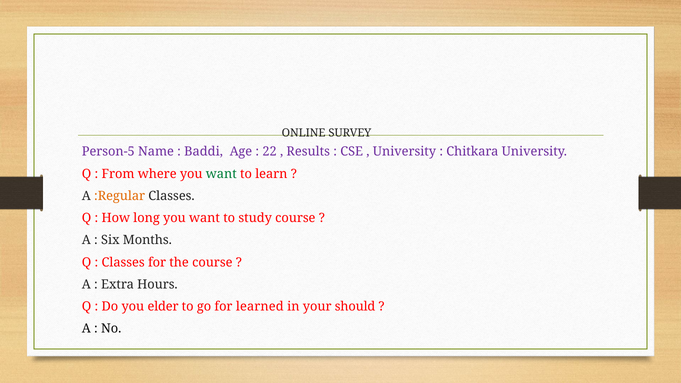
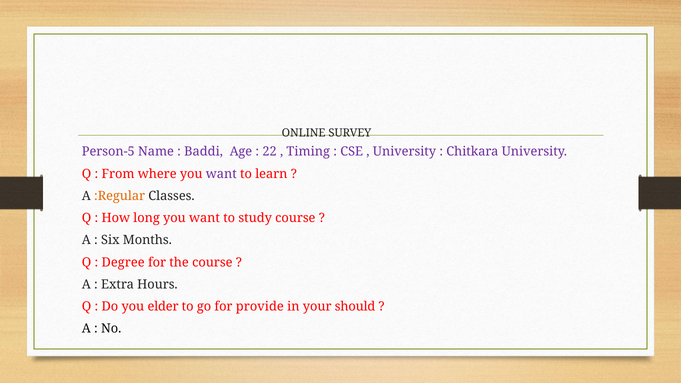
Results: Results -> Timing
want at (221, 174) colour: green -> purple
Classes at (123, 262): Classes -> Degree
learned: learned -> provide
